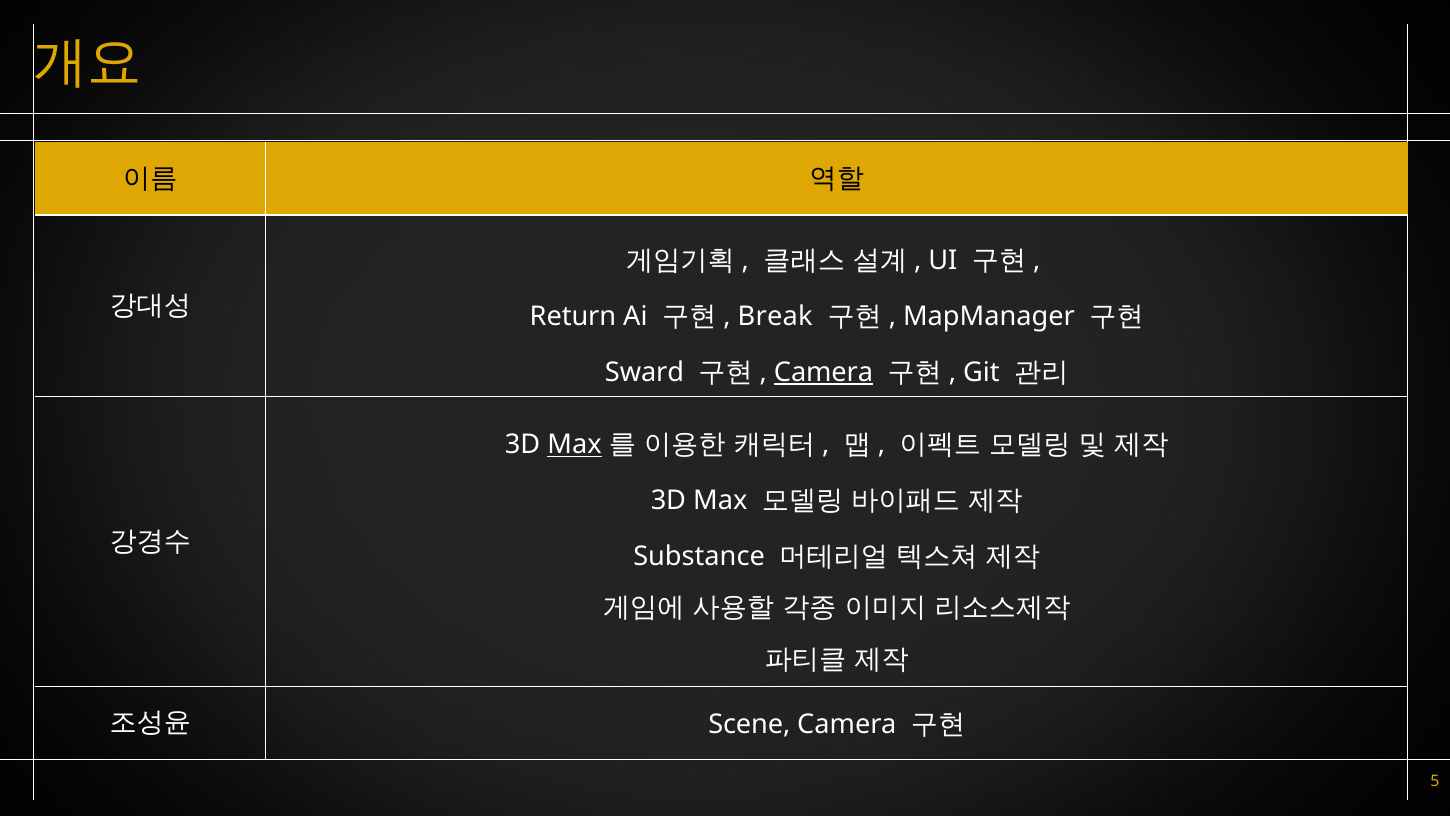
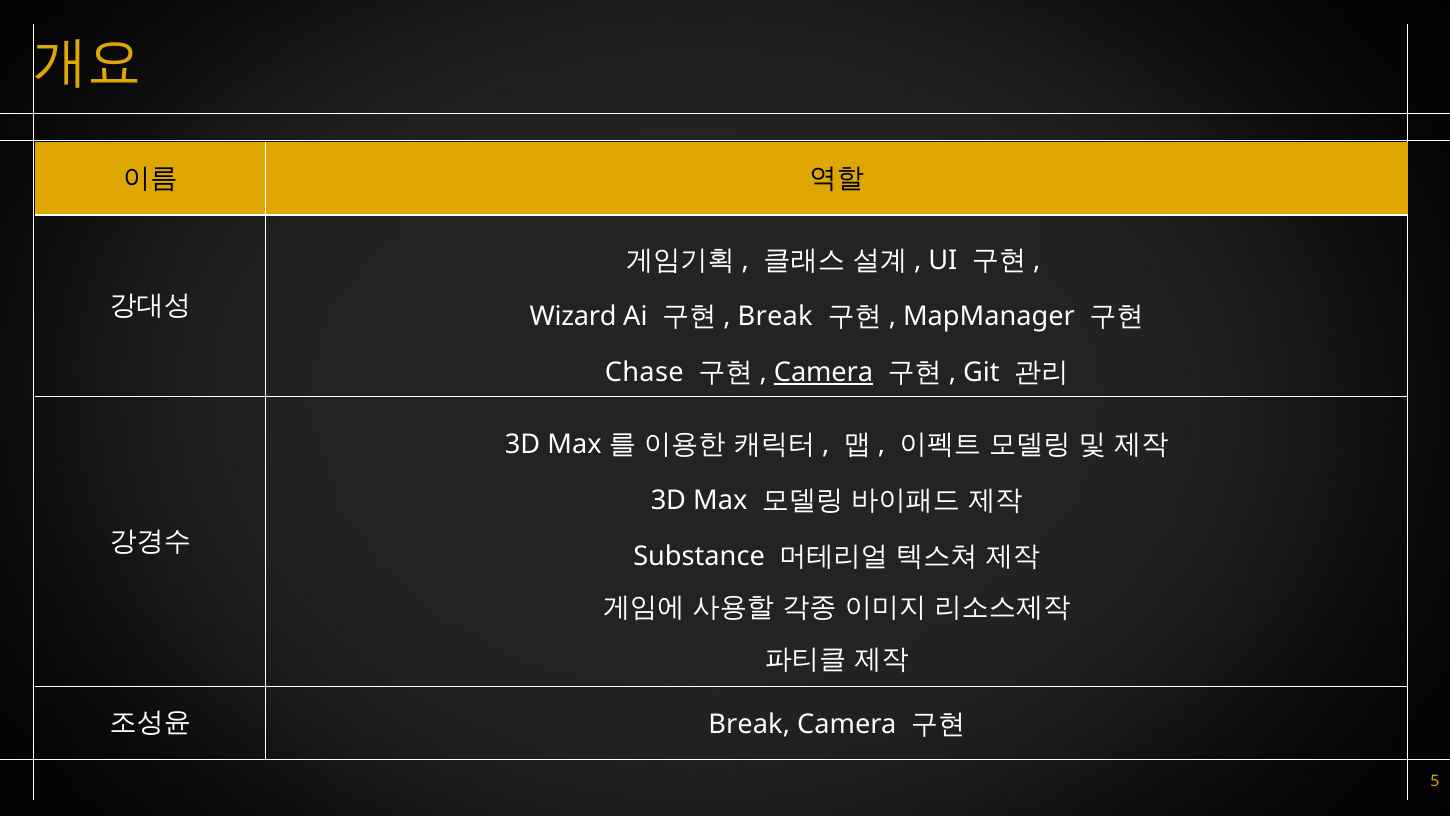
Return: Return -> Wizard
Sward: Sward -> Chase
Max at (575, 445) underline: present -> none
Scene at (749, 724): Scene -> Break
